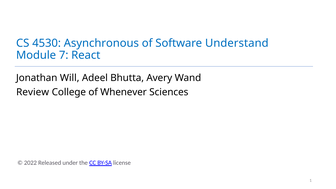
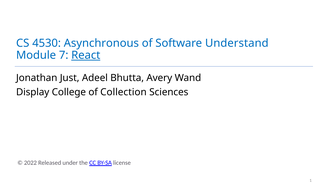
React underline: none -> present
Will: Will -> Just
Review: Review -> Display
Whenever: Whenever -> Collection
